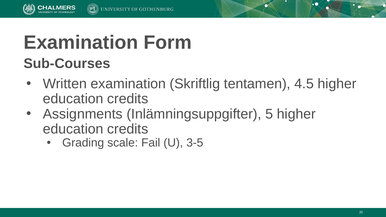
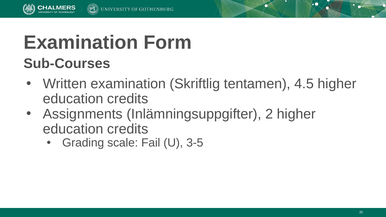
5: 5 -> 2
